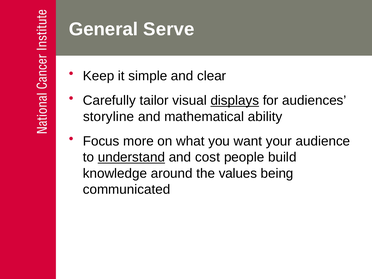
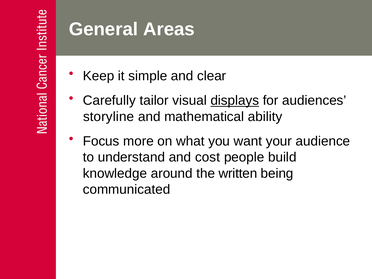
Serve: Serve -> Areas
understand underline: present -> none
values: values -> written
